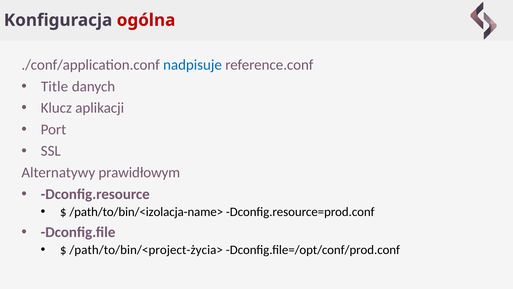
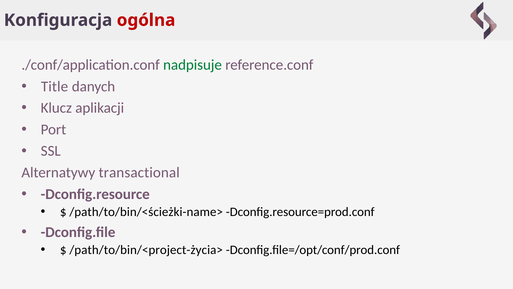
nadpisuje colour: blue -> green
prawidłowym: prawidłowym -> transactional
/path/to/bin/<izolacja-name>: /path/to/bin/<izolacja-name> -> /path/to/bin/<ścieżki-name>
